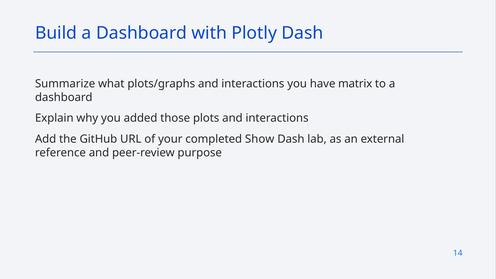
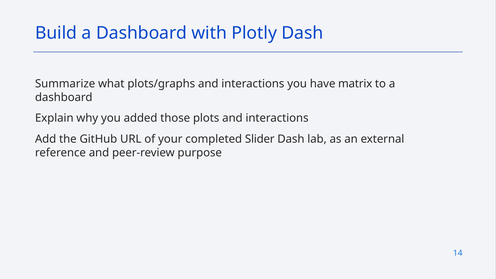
Show: Show -> Slider
